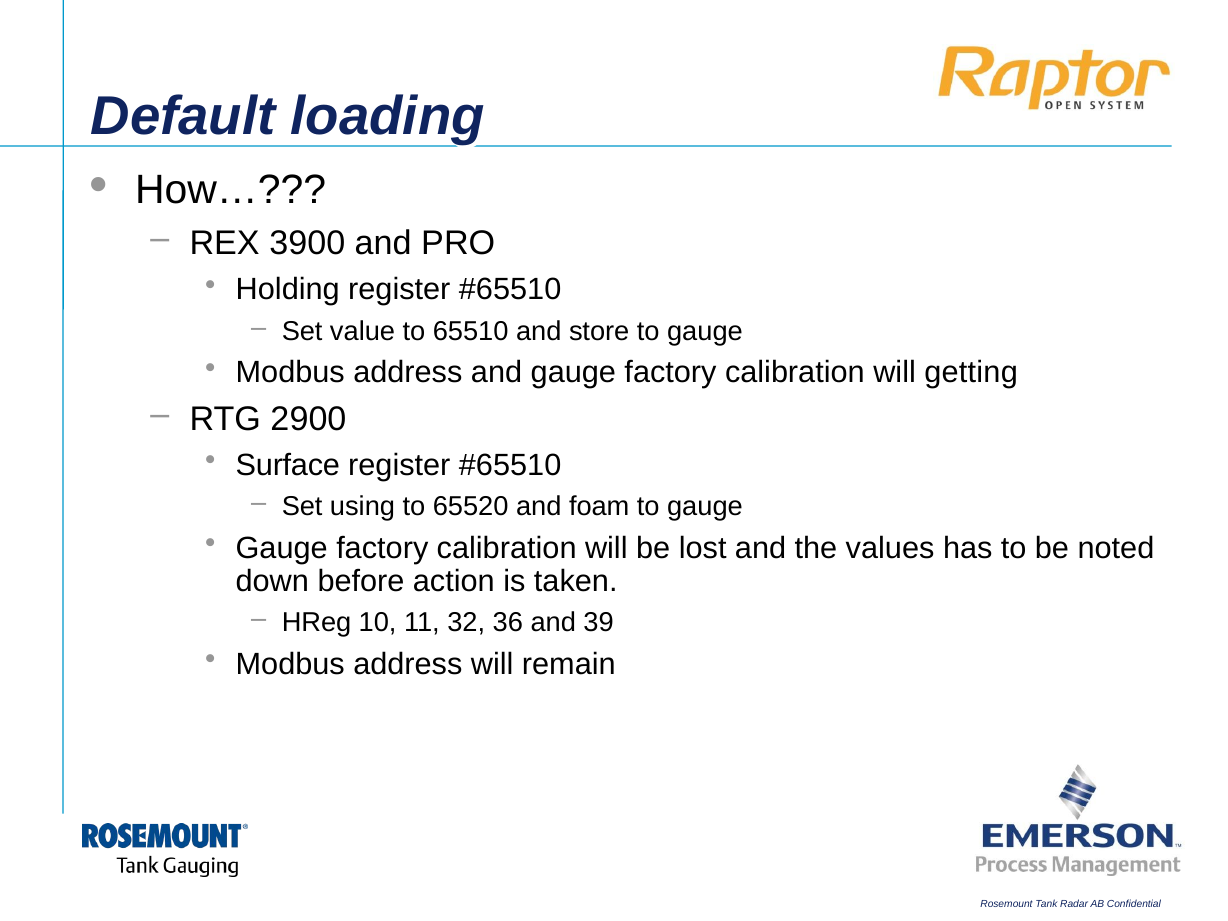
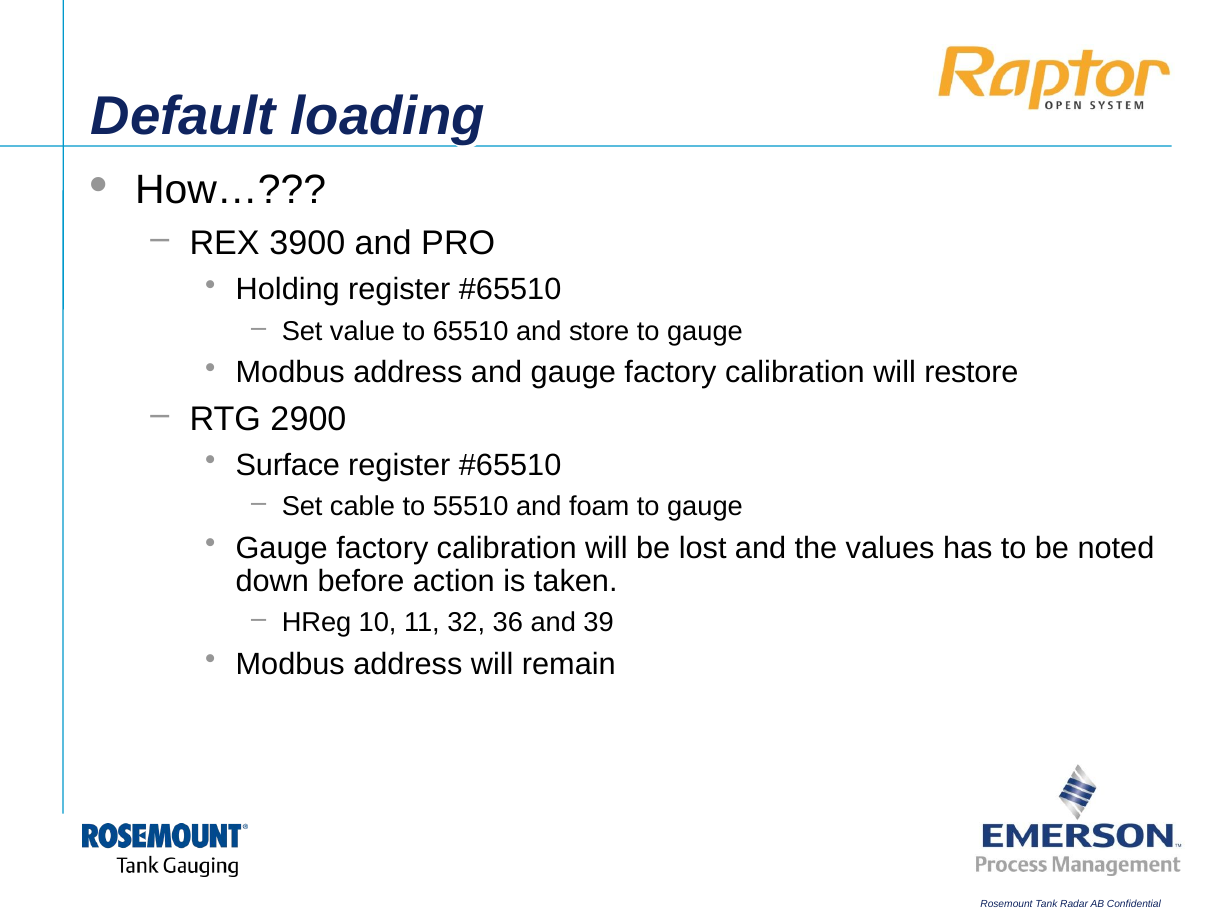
getting: getting -> restore
using: using -> cable
65520: 65520 -> 55510
